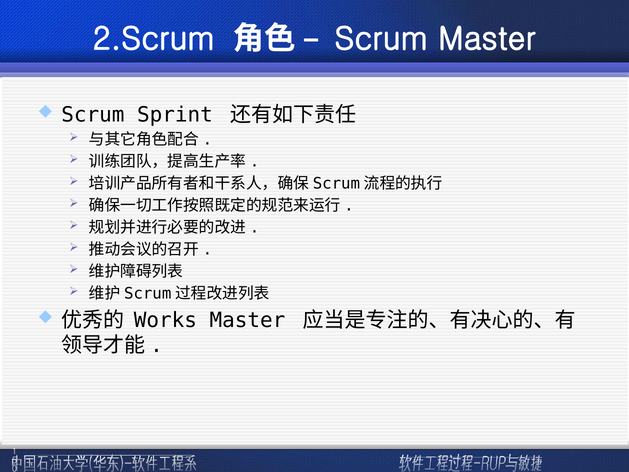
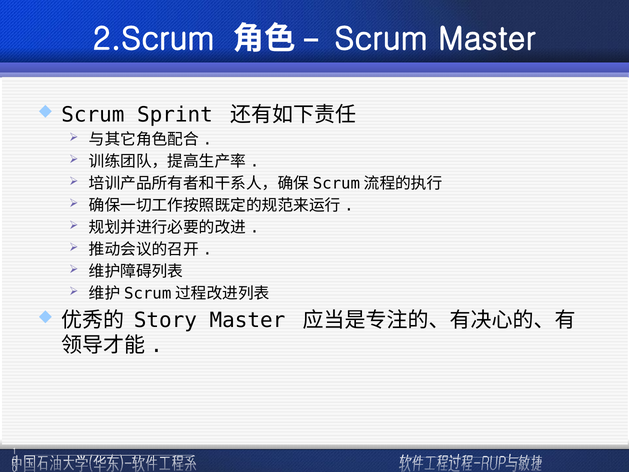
Works: Works -> Story
